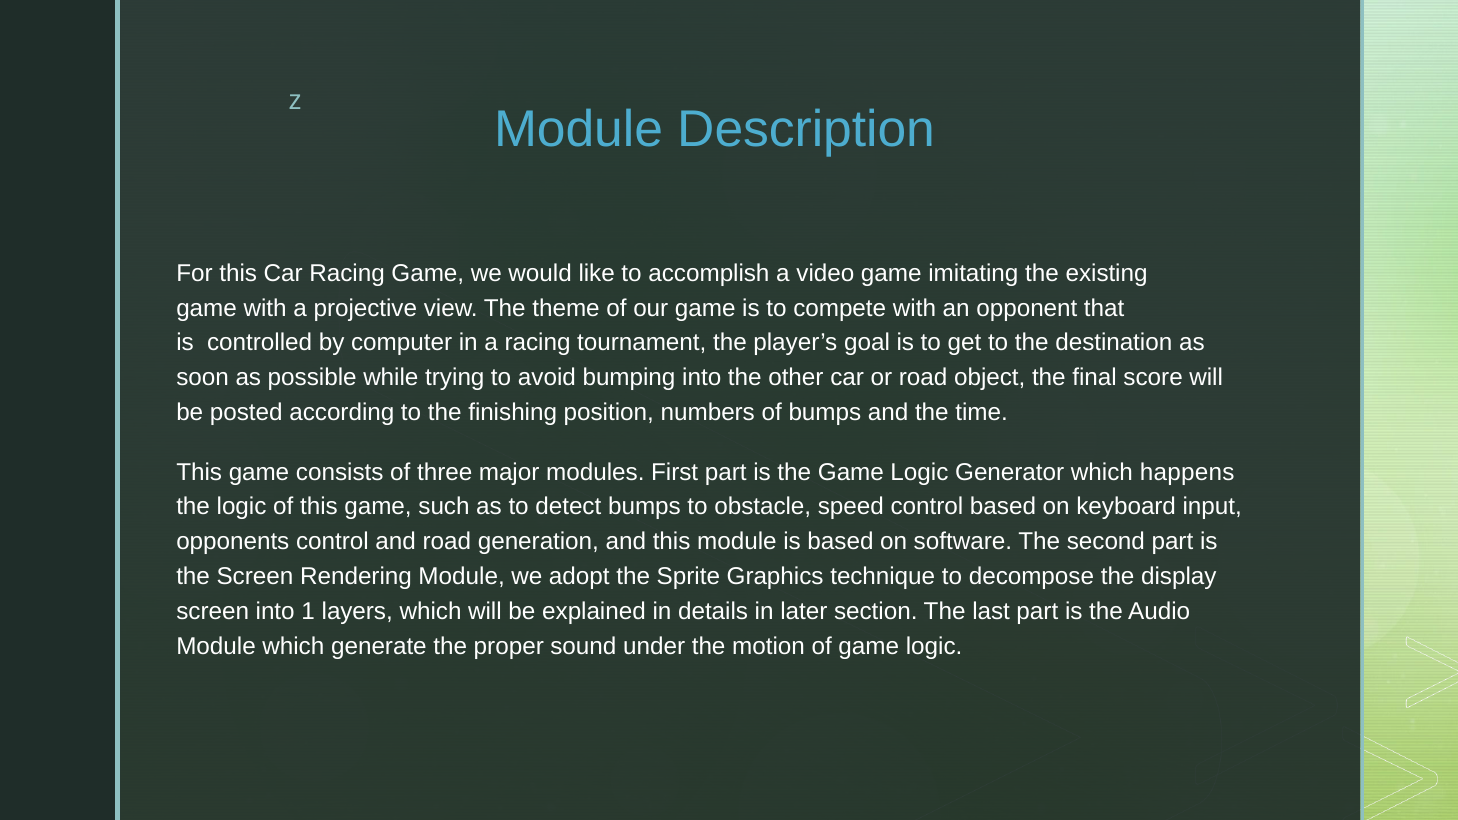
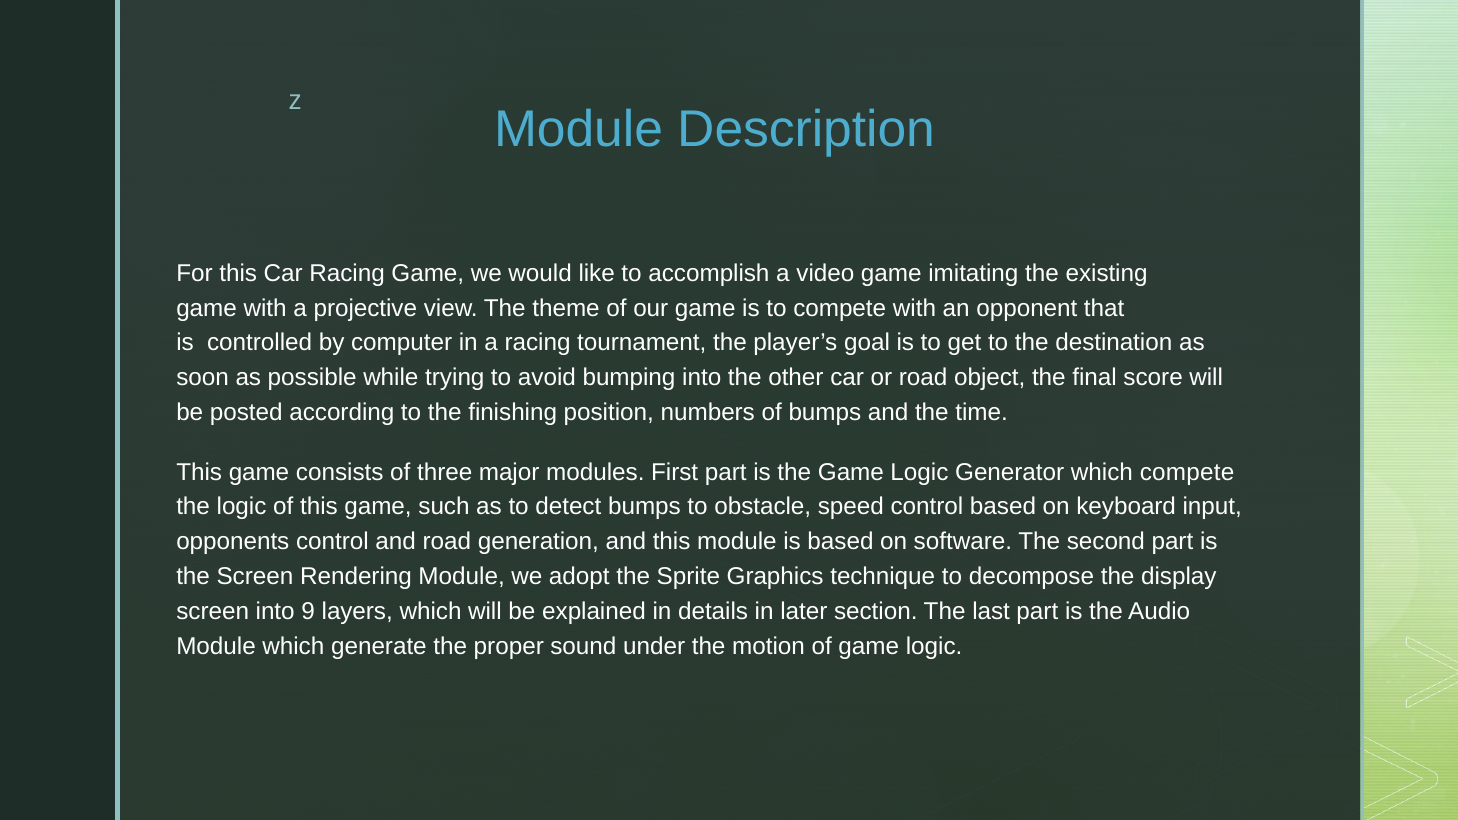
which happens: happens -> compete
1: 1 -> 9
